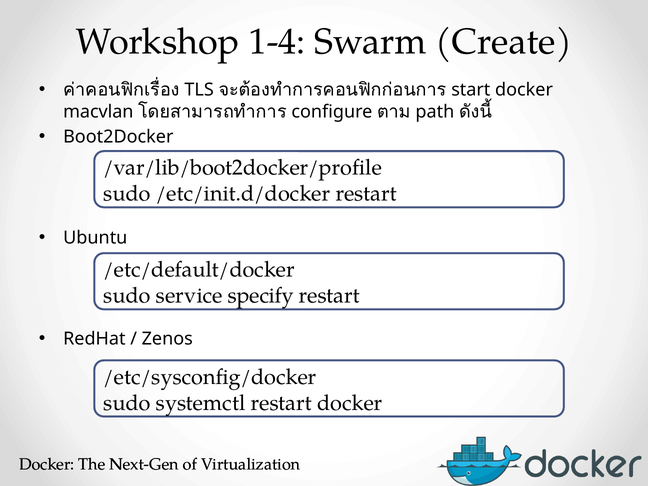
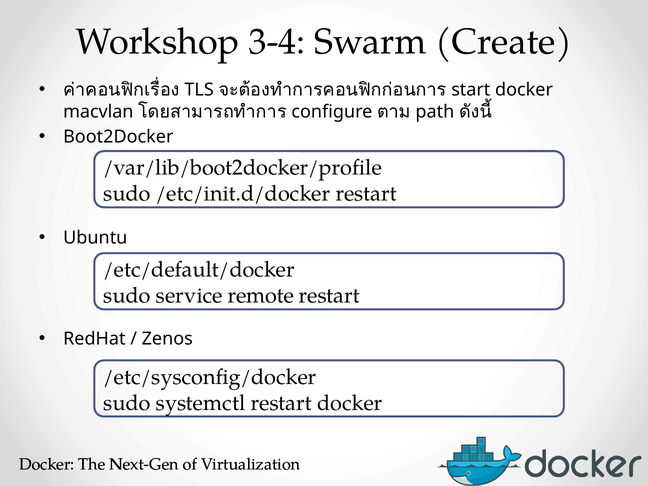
1-4: 1-4 -> 3-4
specify: specify -> remote
